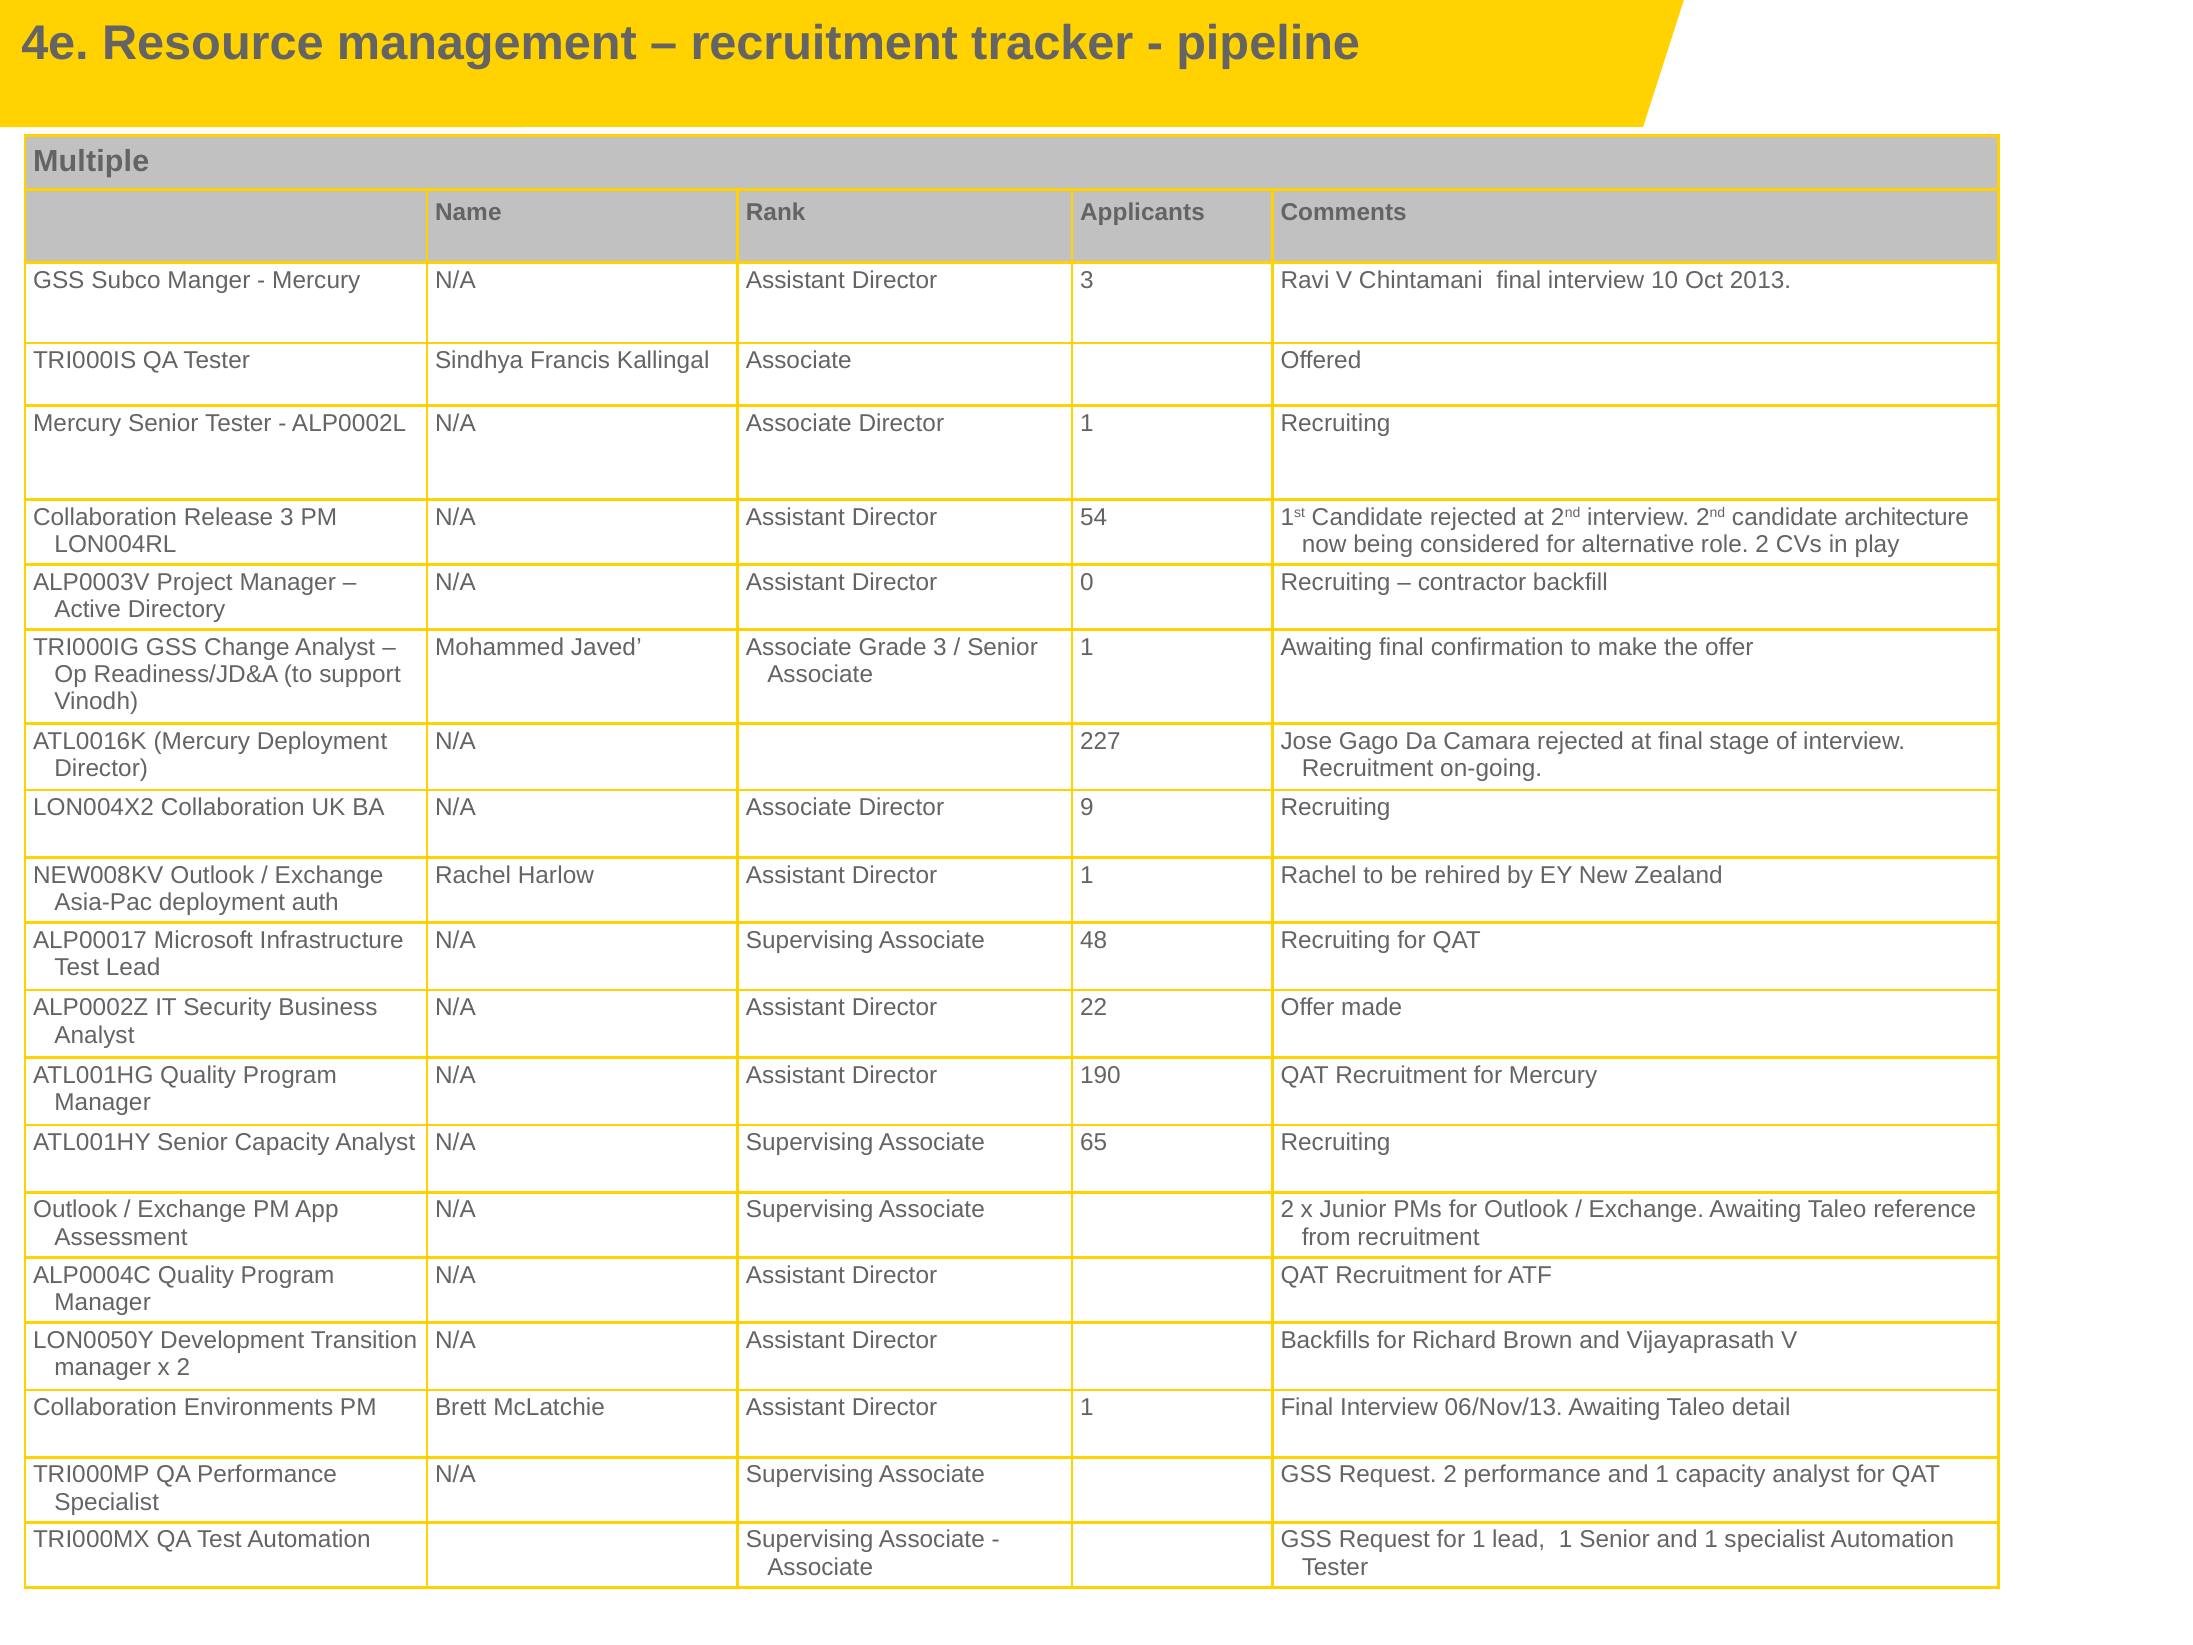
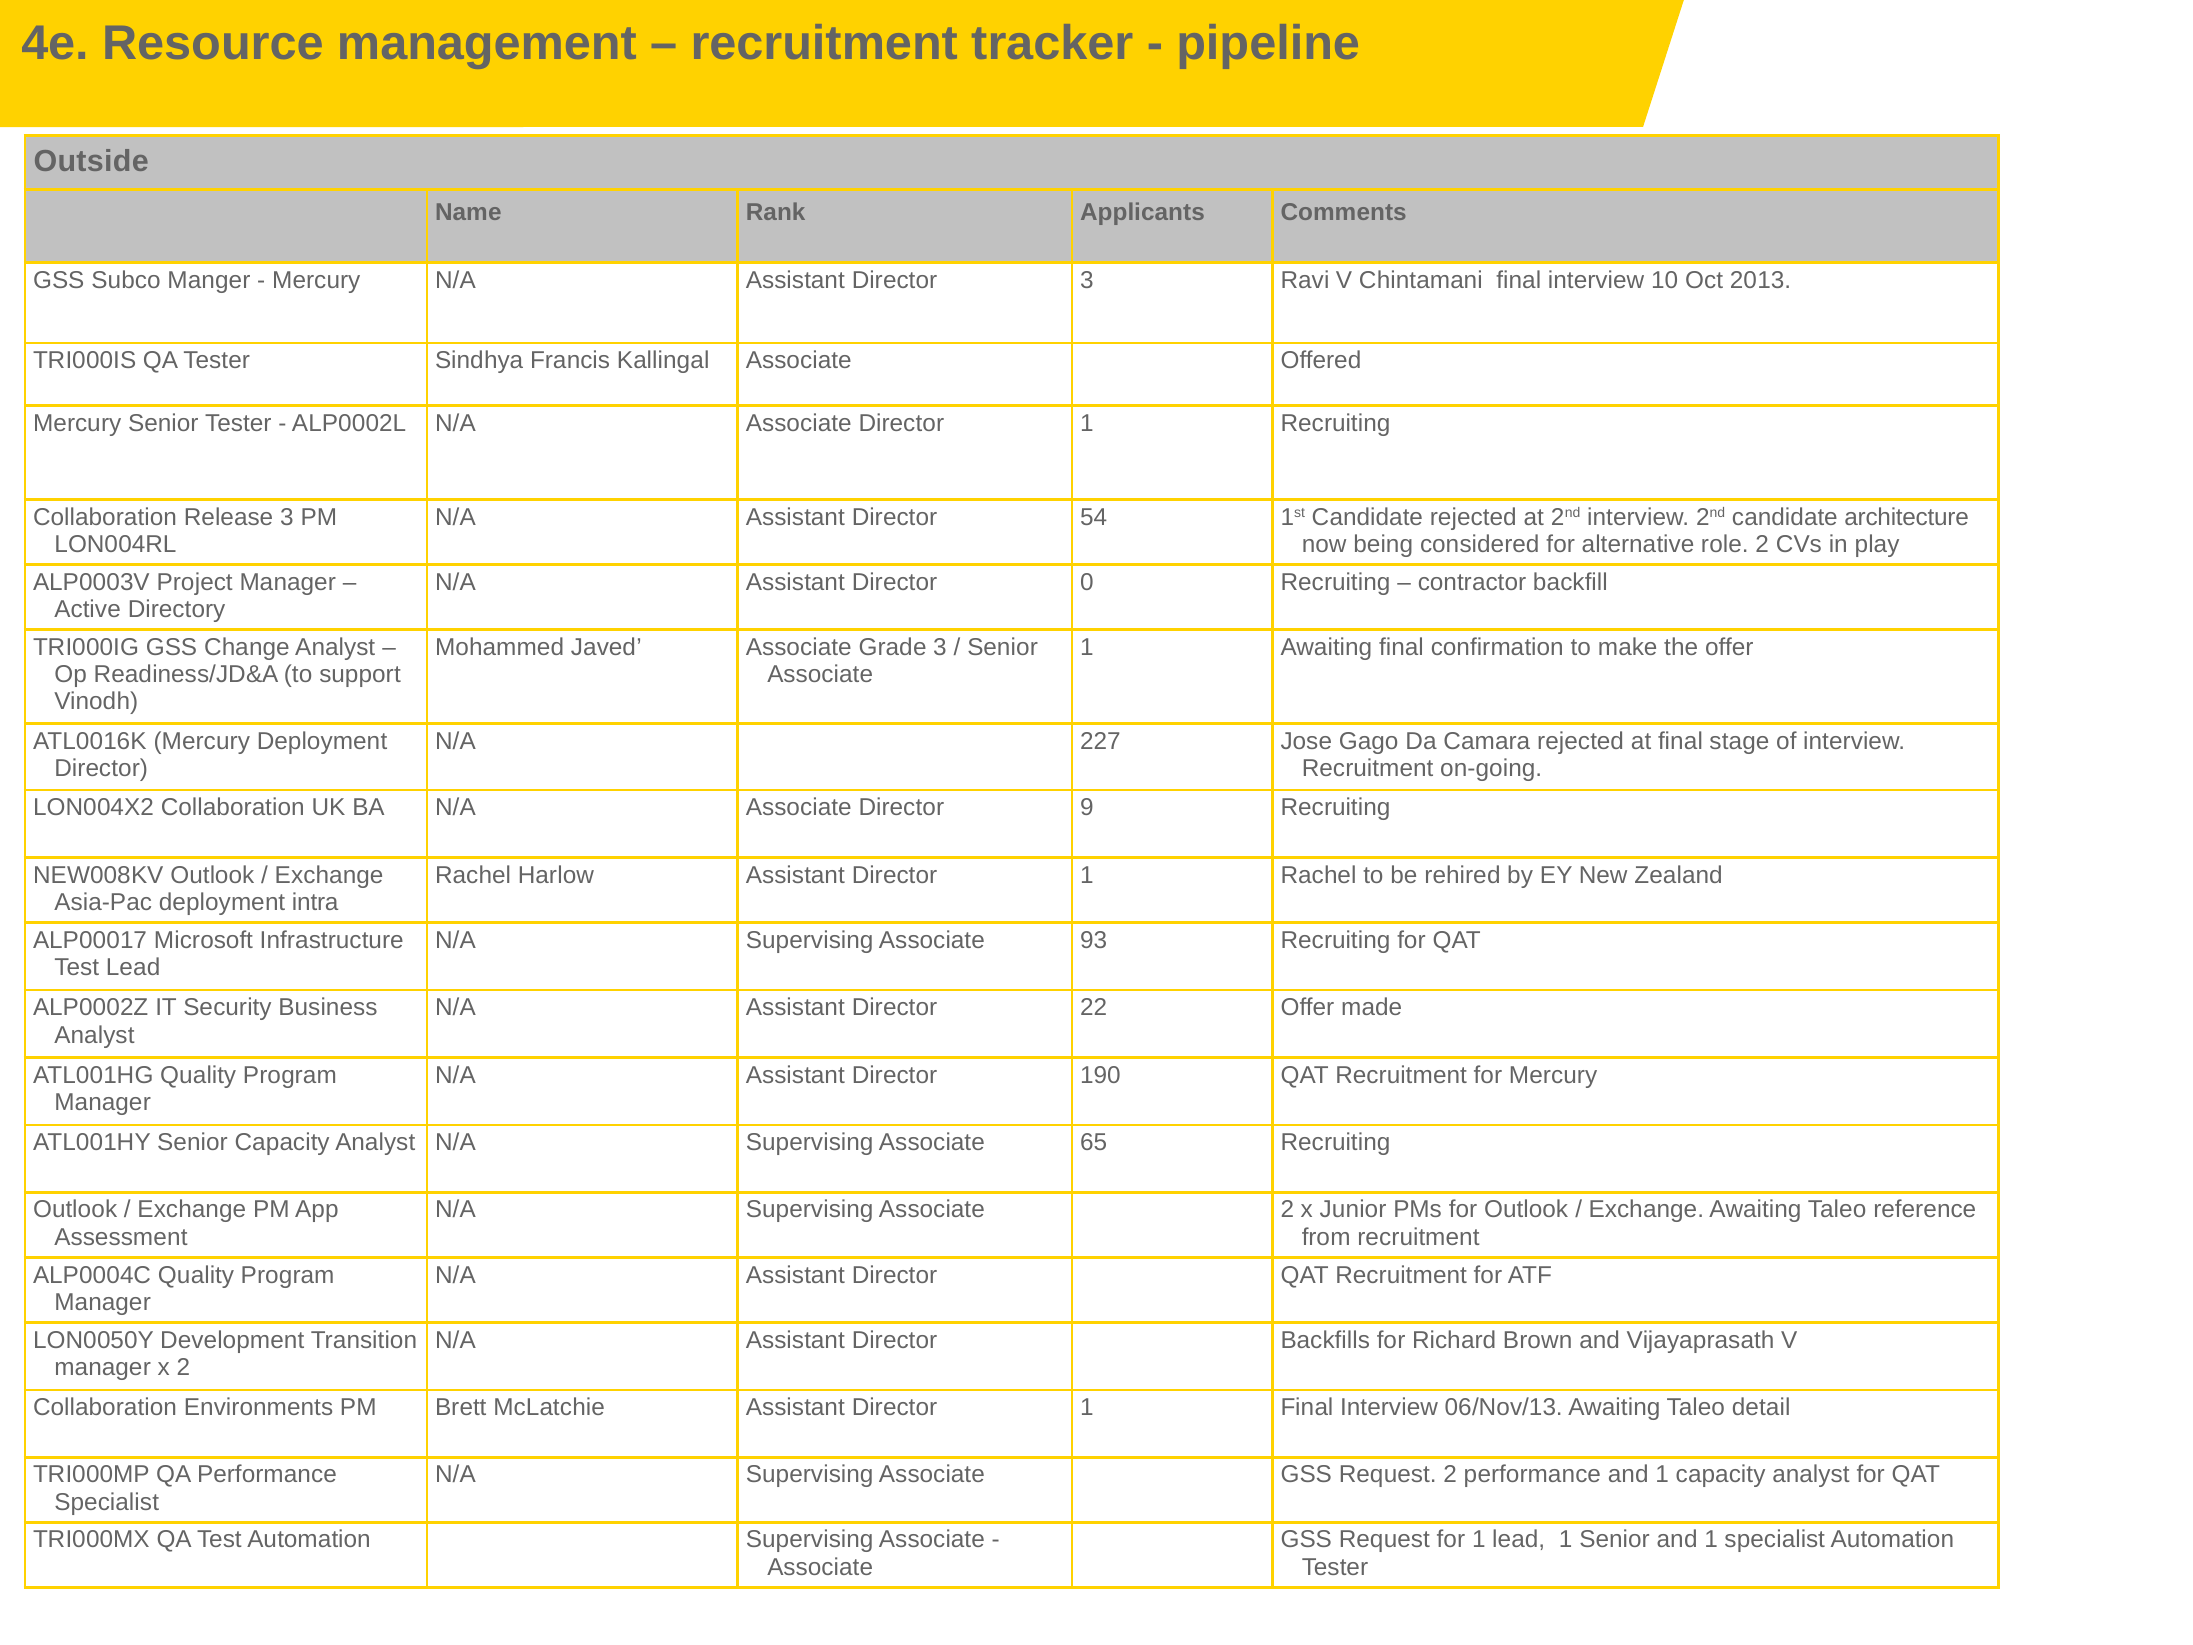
Multiple: Multiple -> Outside
auth: auth -> intra
48: 48 -> 93
